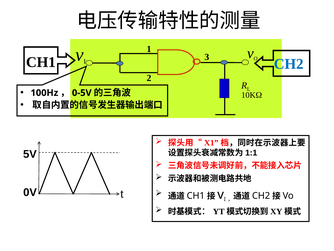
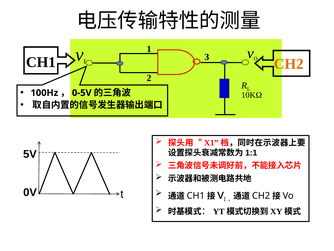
CH2 colour: blue -> orange
